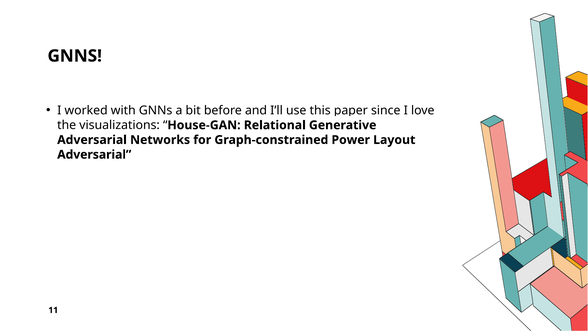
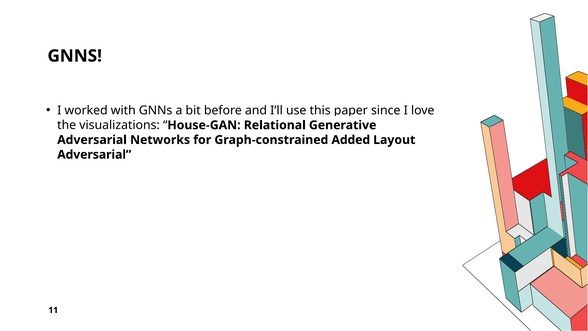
Power: Power -> Added
